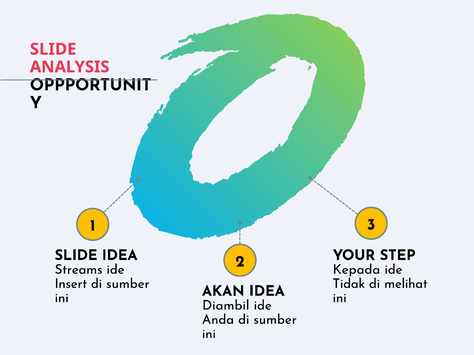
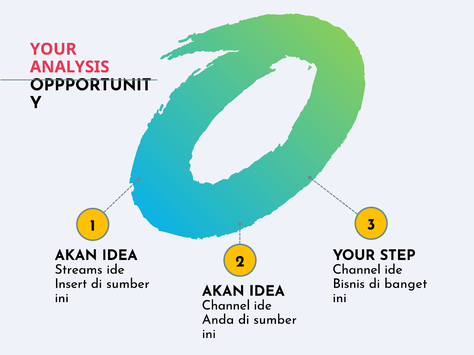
SLIDE at (53, 49): SLIDE -> YOUR
SLIDE at (76, 256): SLIDE -> AKAN
Kepada at (356, 270): Kepada -> Channel
Tidak: Tidak -> Bisnis
melihat: melihat -> banget
Diambil at (226, 306): Diambil -> Channel
